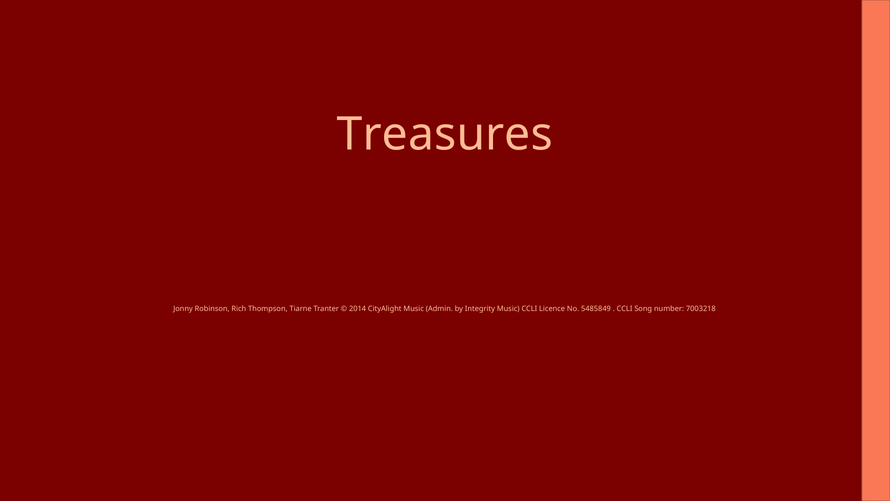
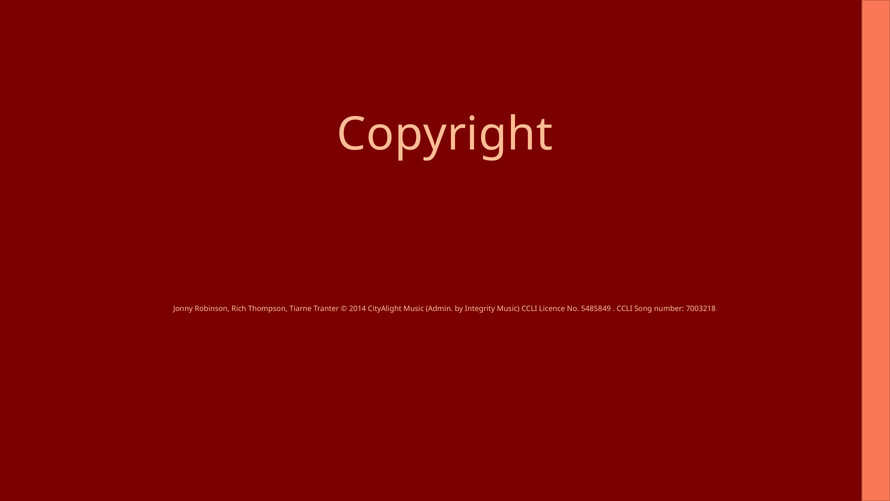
Treasures: Treasures -> Copyright
